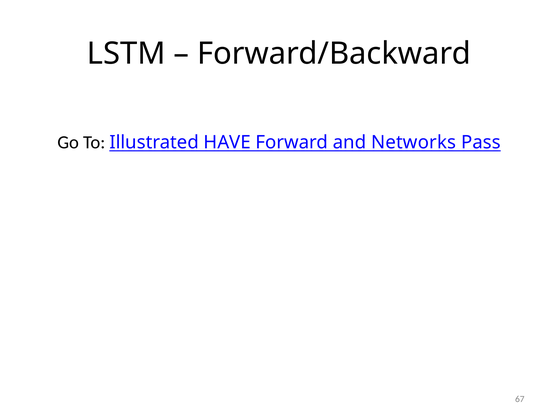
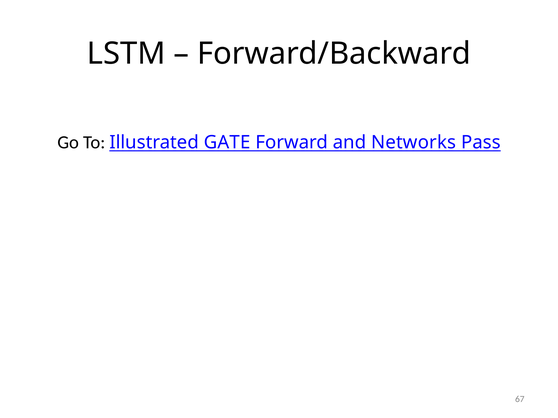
HAVE: HAVE -> GATE
